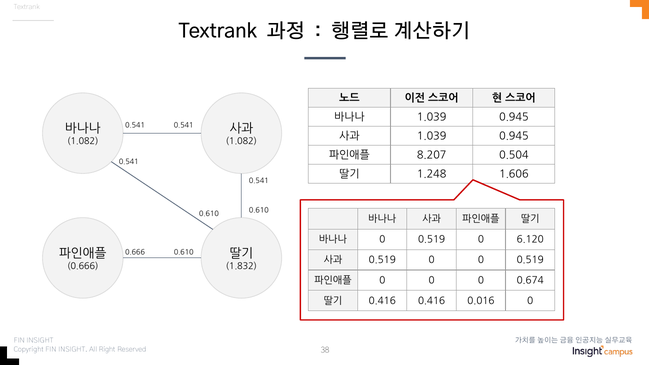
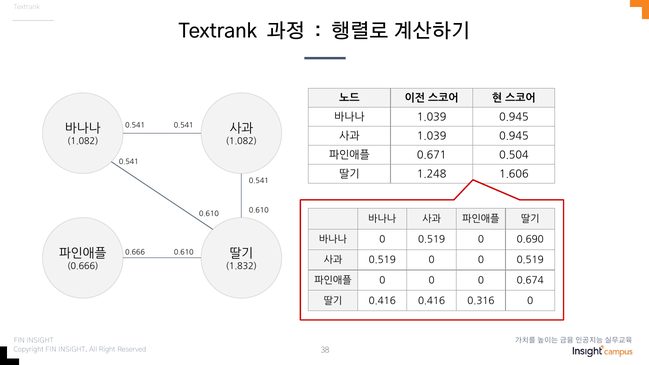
8.207: 8.207 -> 0.671
6.120: 6.120 -> 0.690
0.016: 0.016 -> 0.316
